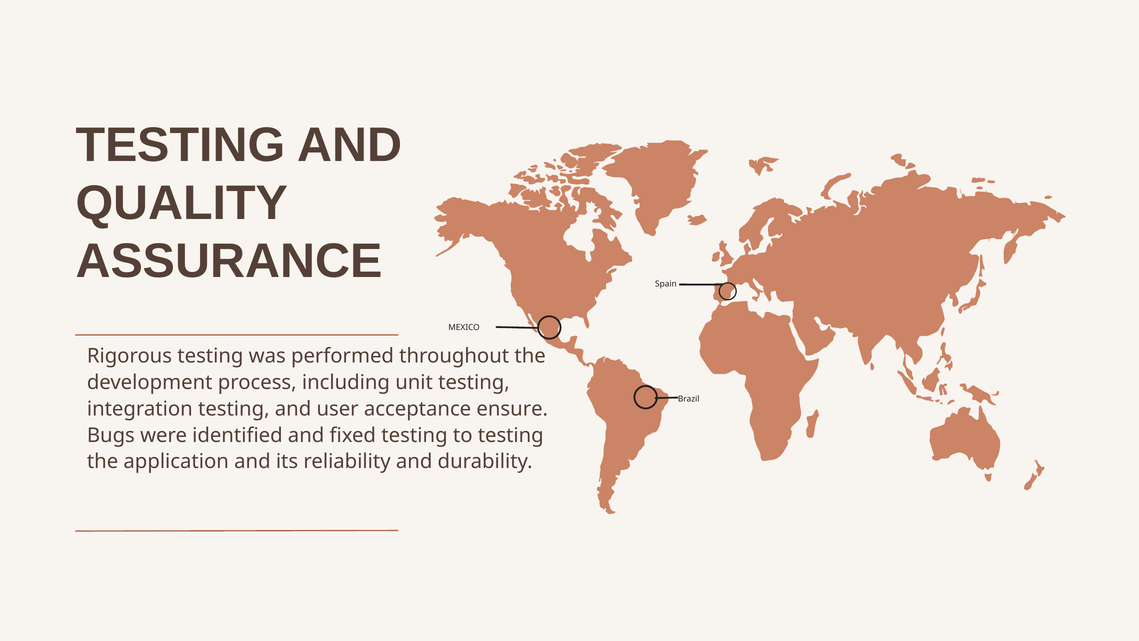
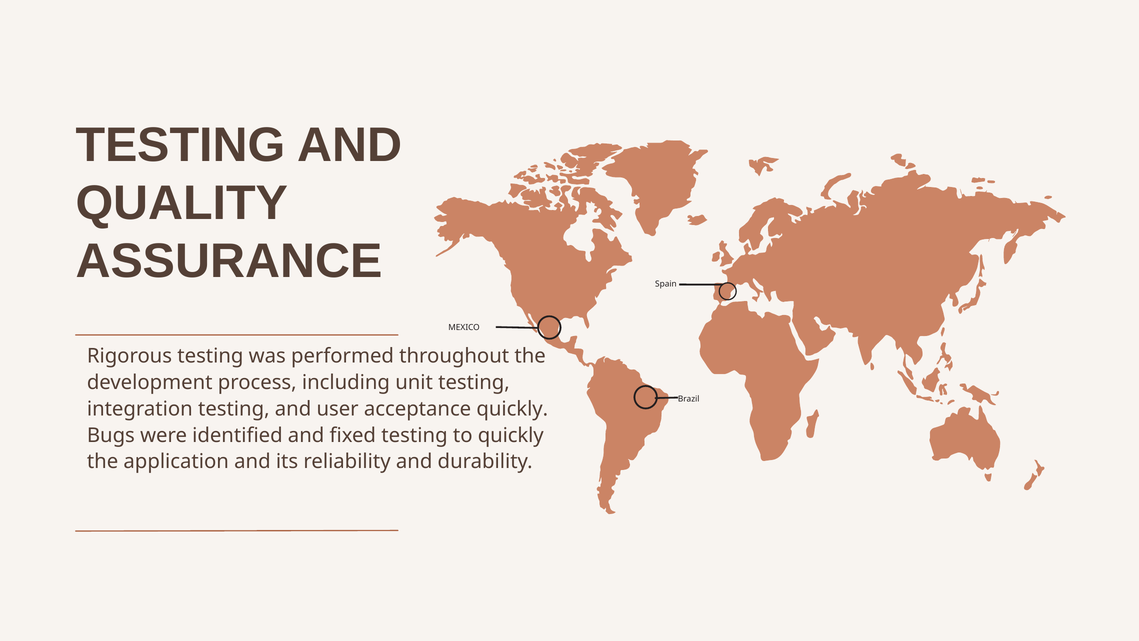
acceptance ensure: ensure -> quickly
to testing: testing -> quickly
